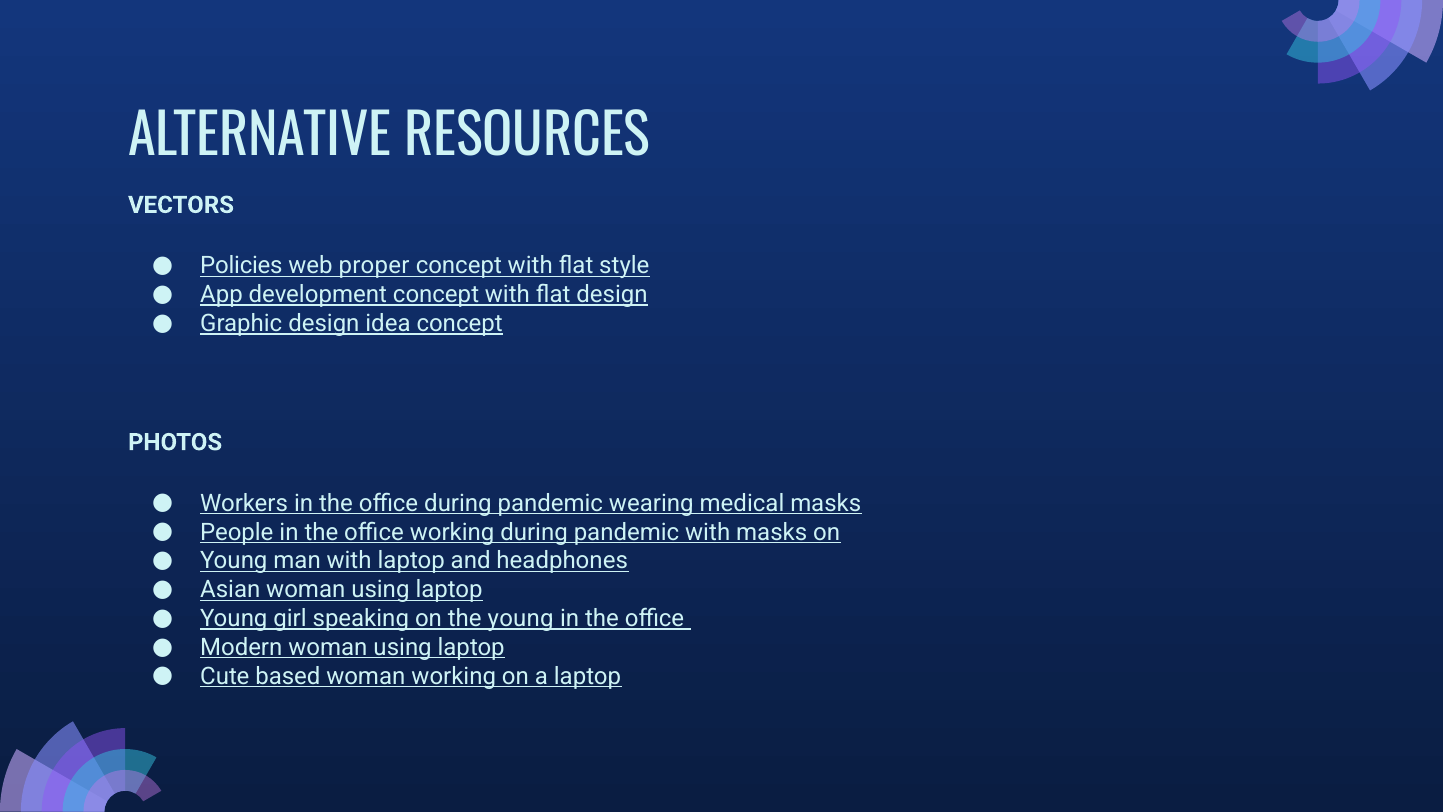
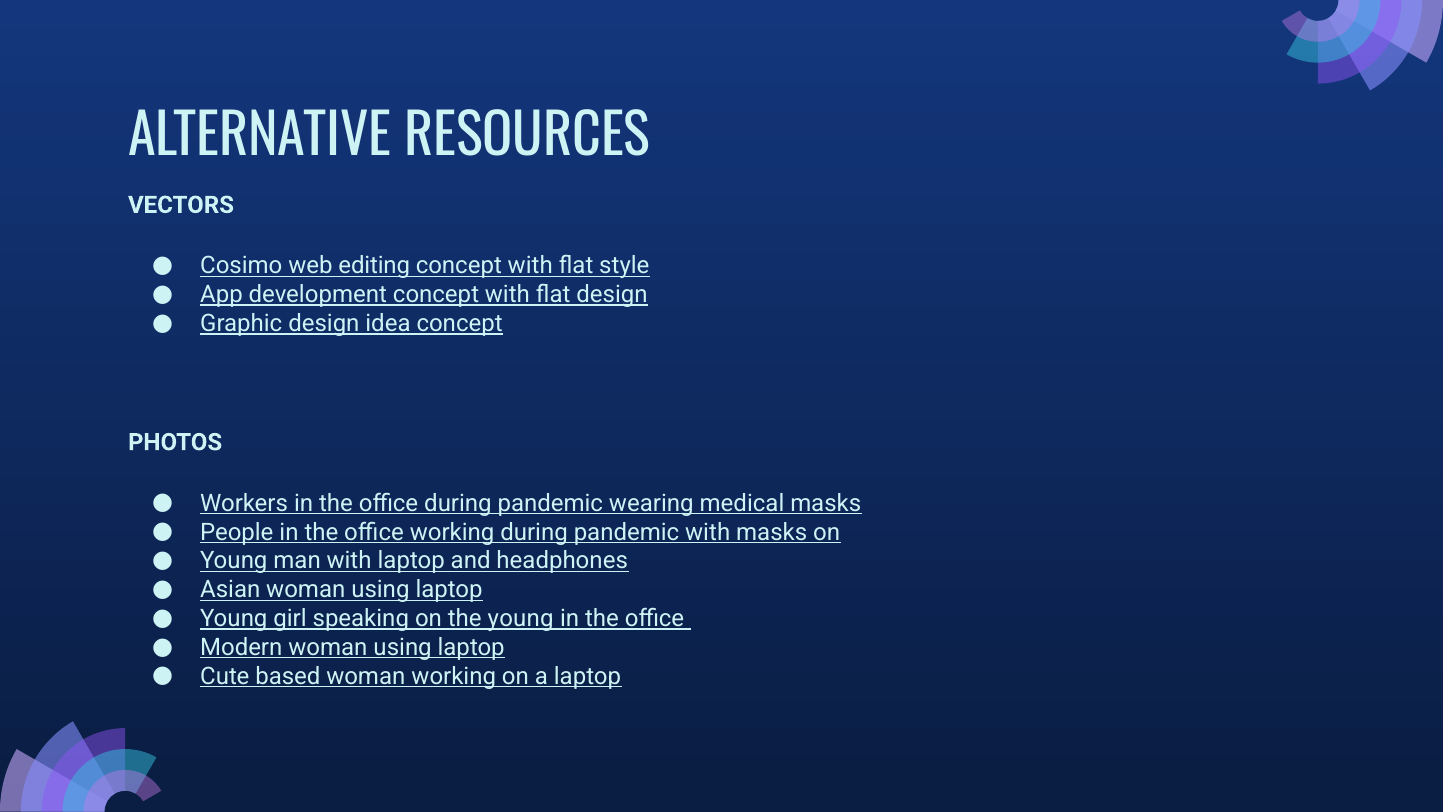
Policies: Policies -> Cosimo
proper: proper -> editing
